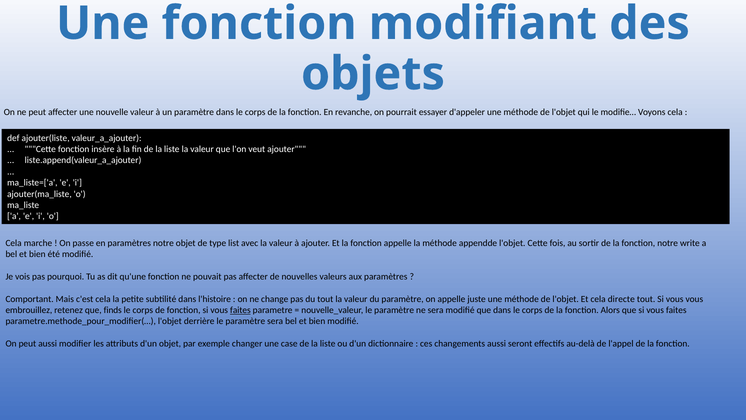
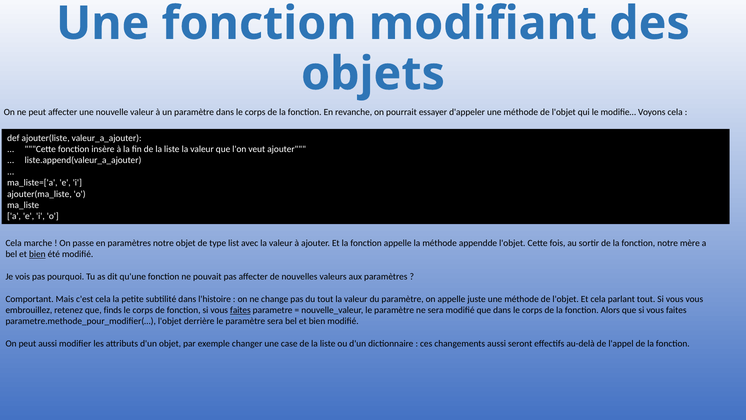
write: write -> mère
bien at (37, 254) underline: none -> present
directe: directe -> parlant
